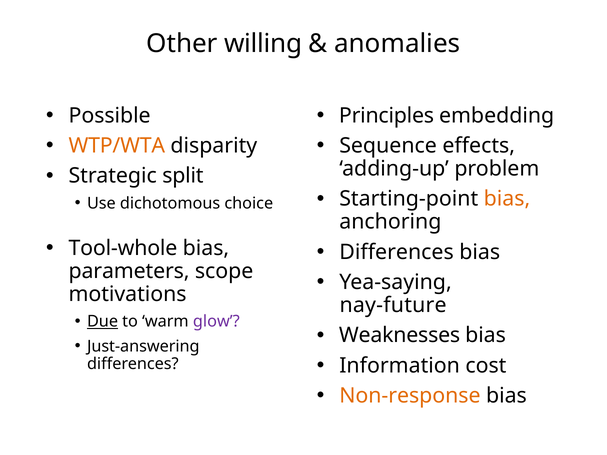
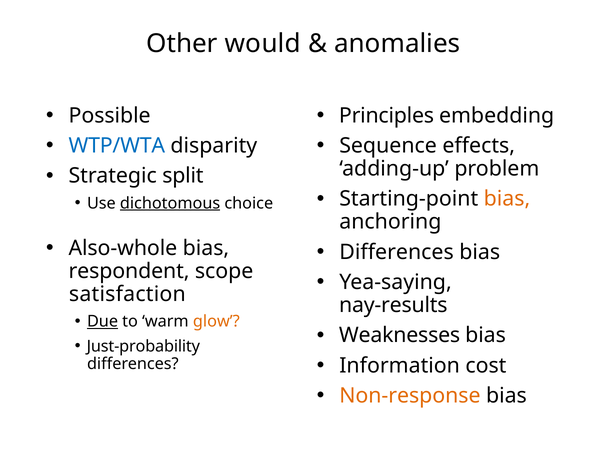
willing: willing -> would
WTP/WTA colour: orange -> blue
dichotomous underline: none -> present
Tool-whole: Tool-whole -> Also-whole
parameters: parameters -> respondent
motivations: motivations -> satisfaction
nay-future: nay-future -> nay-results
glow colour: purple -> orange
Just-answering: Just-answering -> Just-probability
